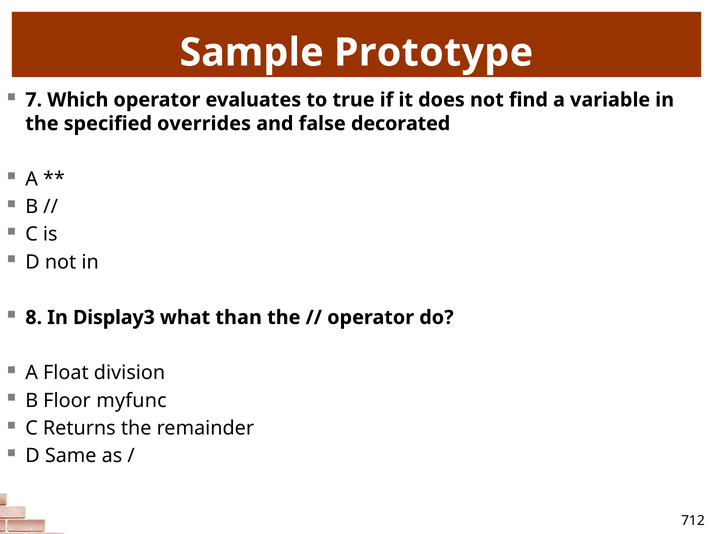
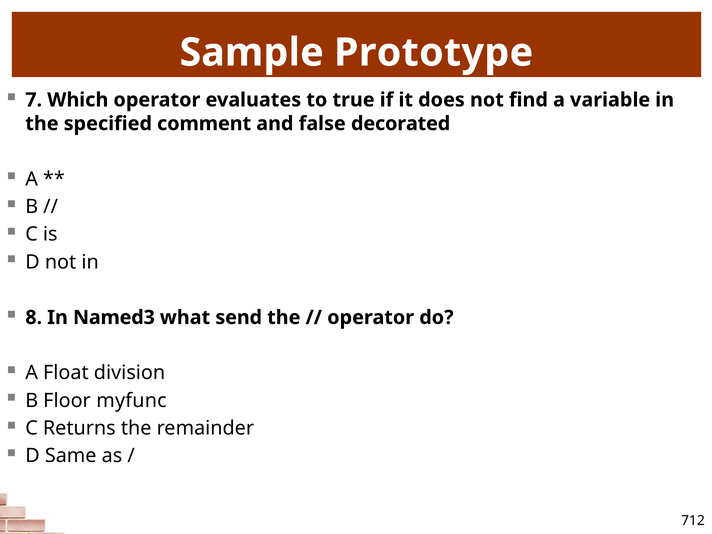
overrides: overrides -> comment
Display3: Display3 -> Named3
than: than -> send
